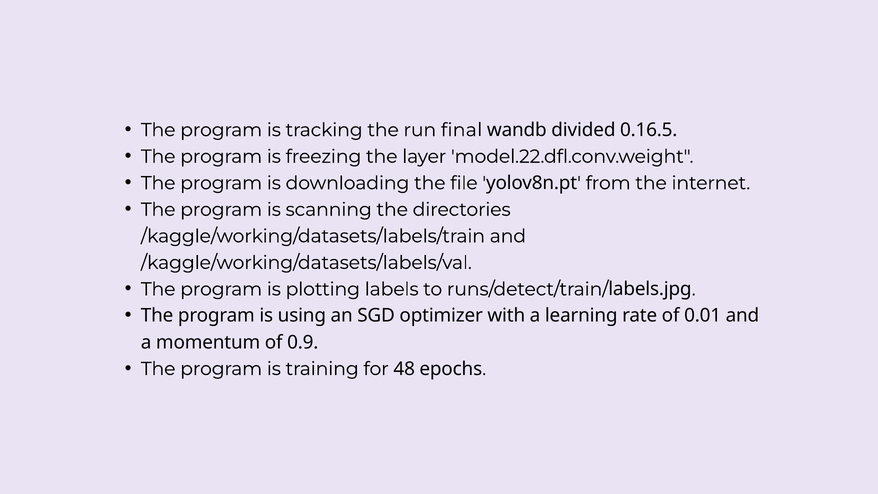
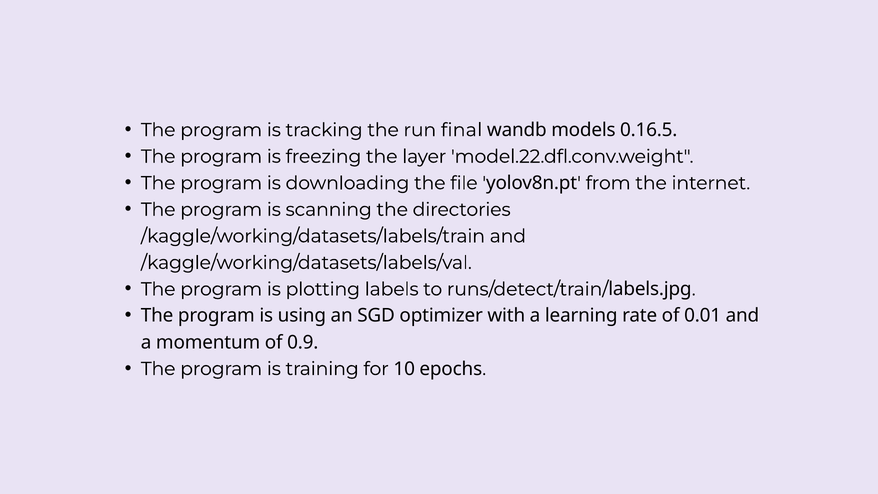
divided: divided -> models
48: 48 -> 10
